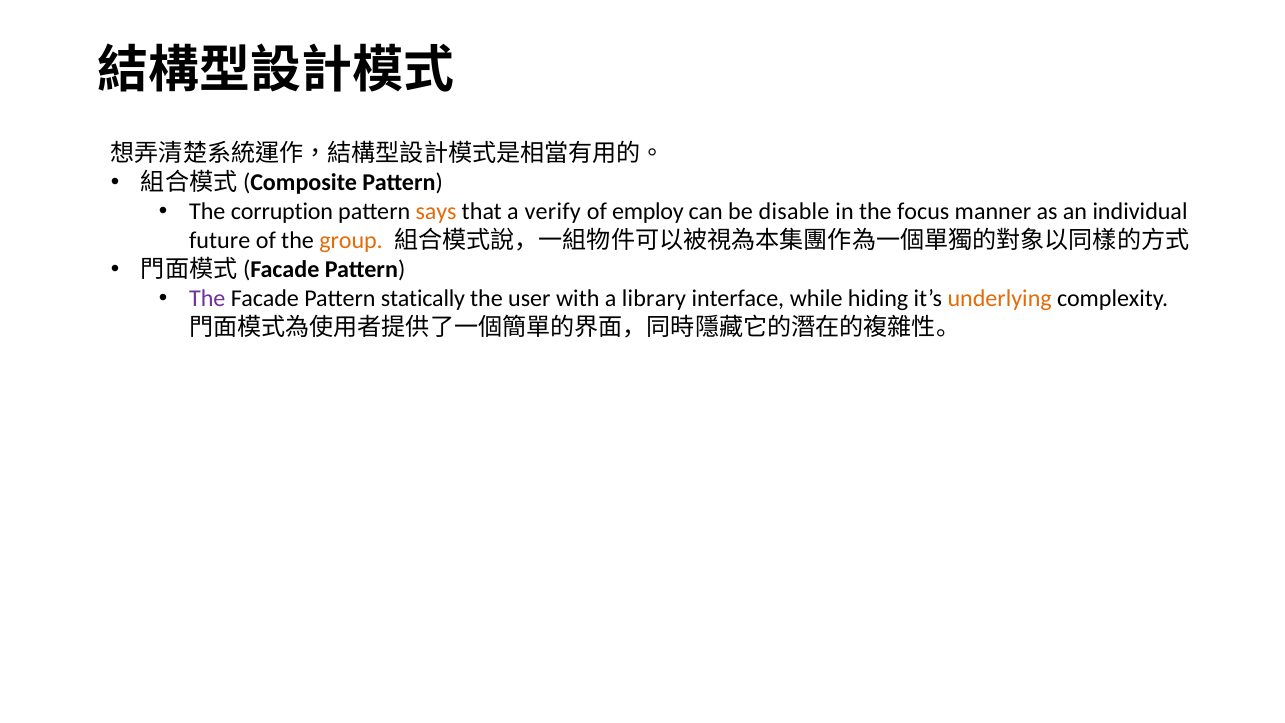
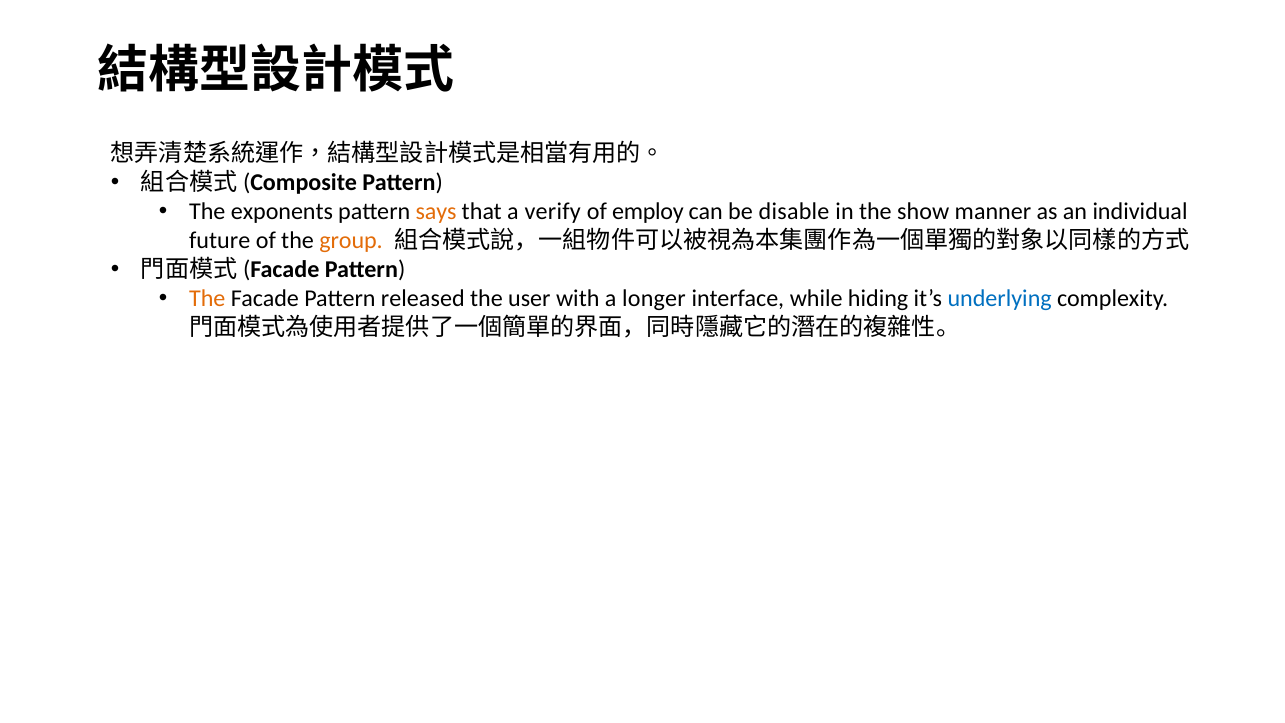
corruption: corruption -> exponents
focus: focus -> show
The at (207, 299) colour: purple -> orange
statically: statically -> released
library: library -> longer
underlying colour: orange -> blue
